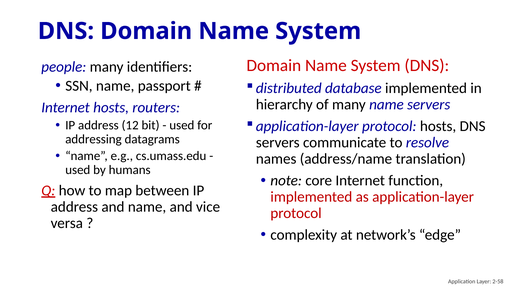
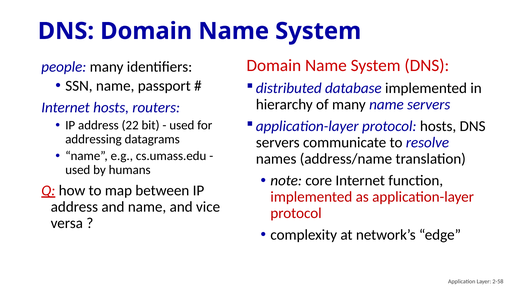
12: 12 -> 22
